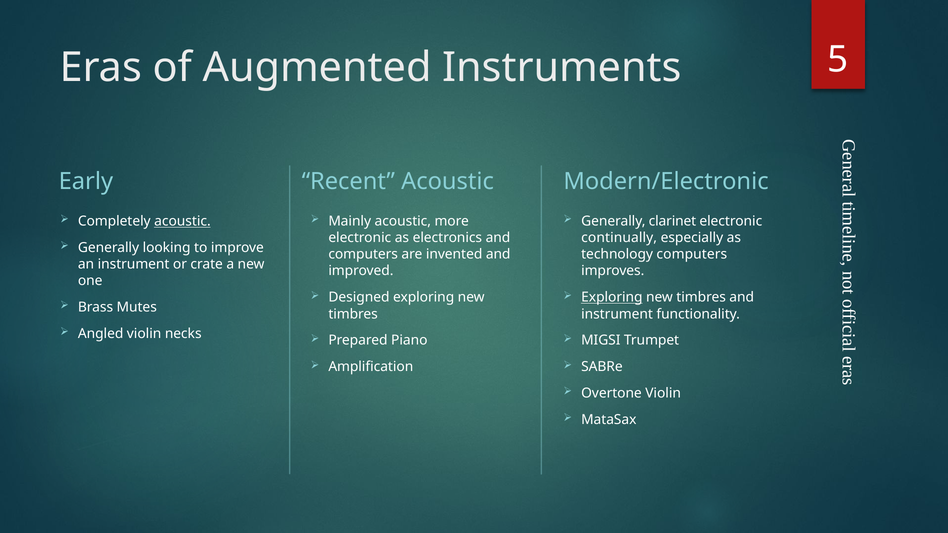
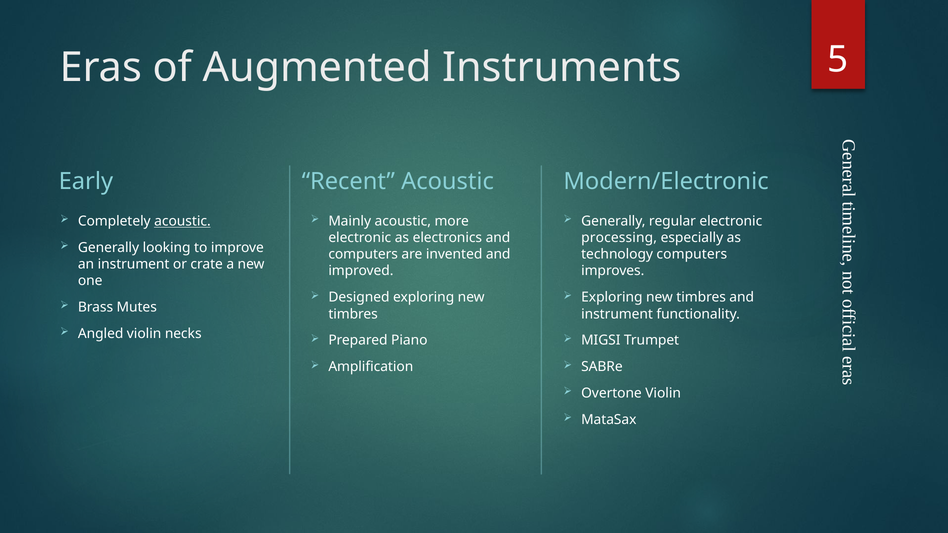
clarinet: clarinet -> regular
continually: continually -> processing
Exploring at (612, 298) underline: present -> none
